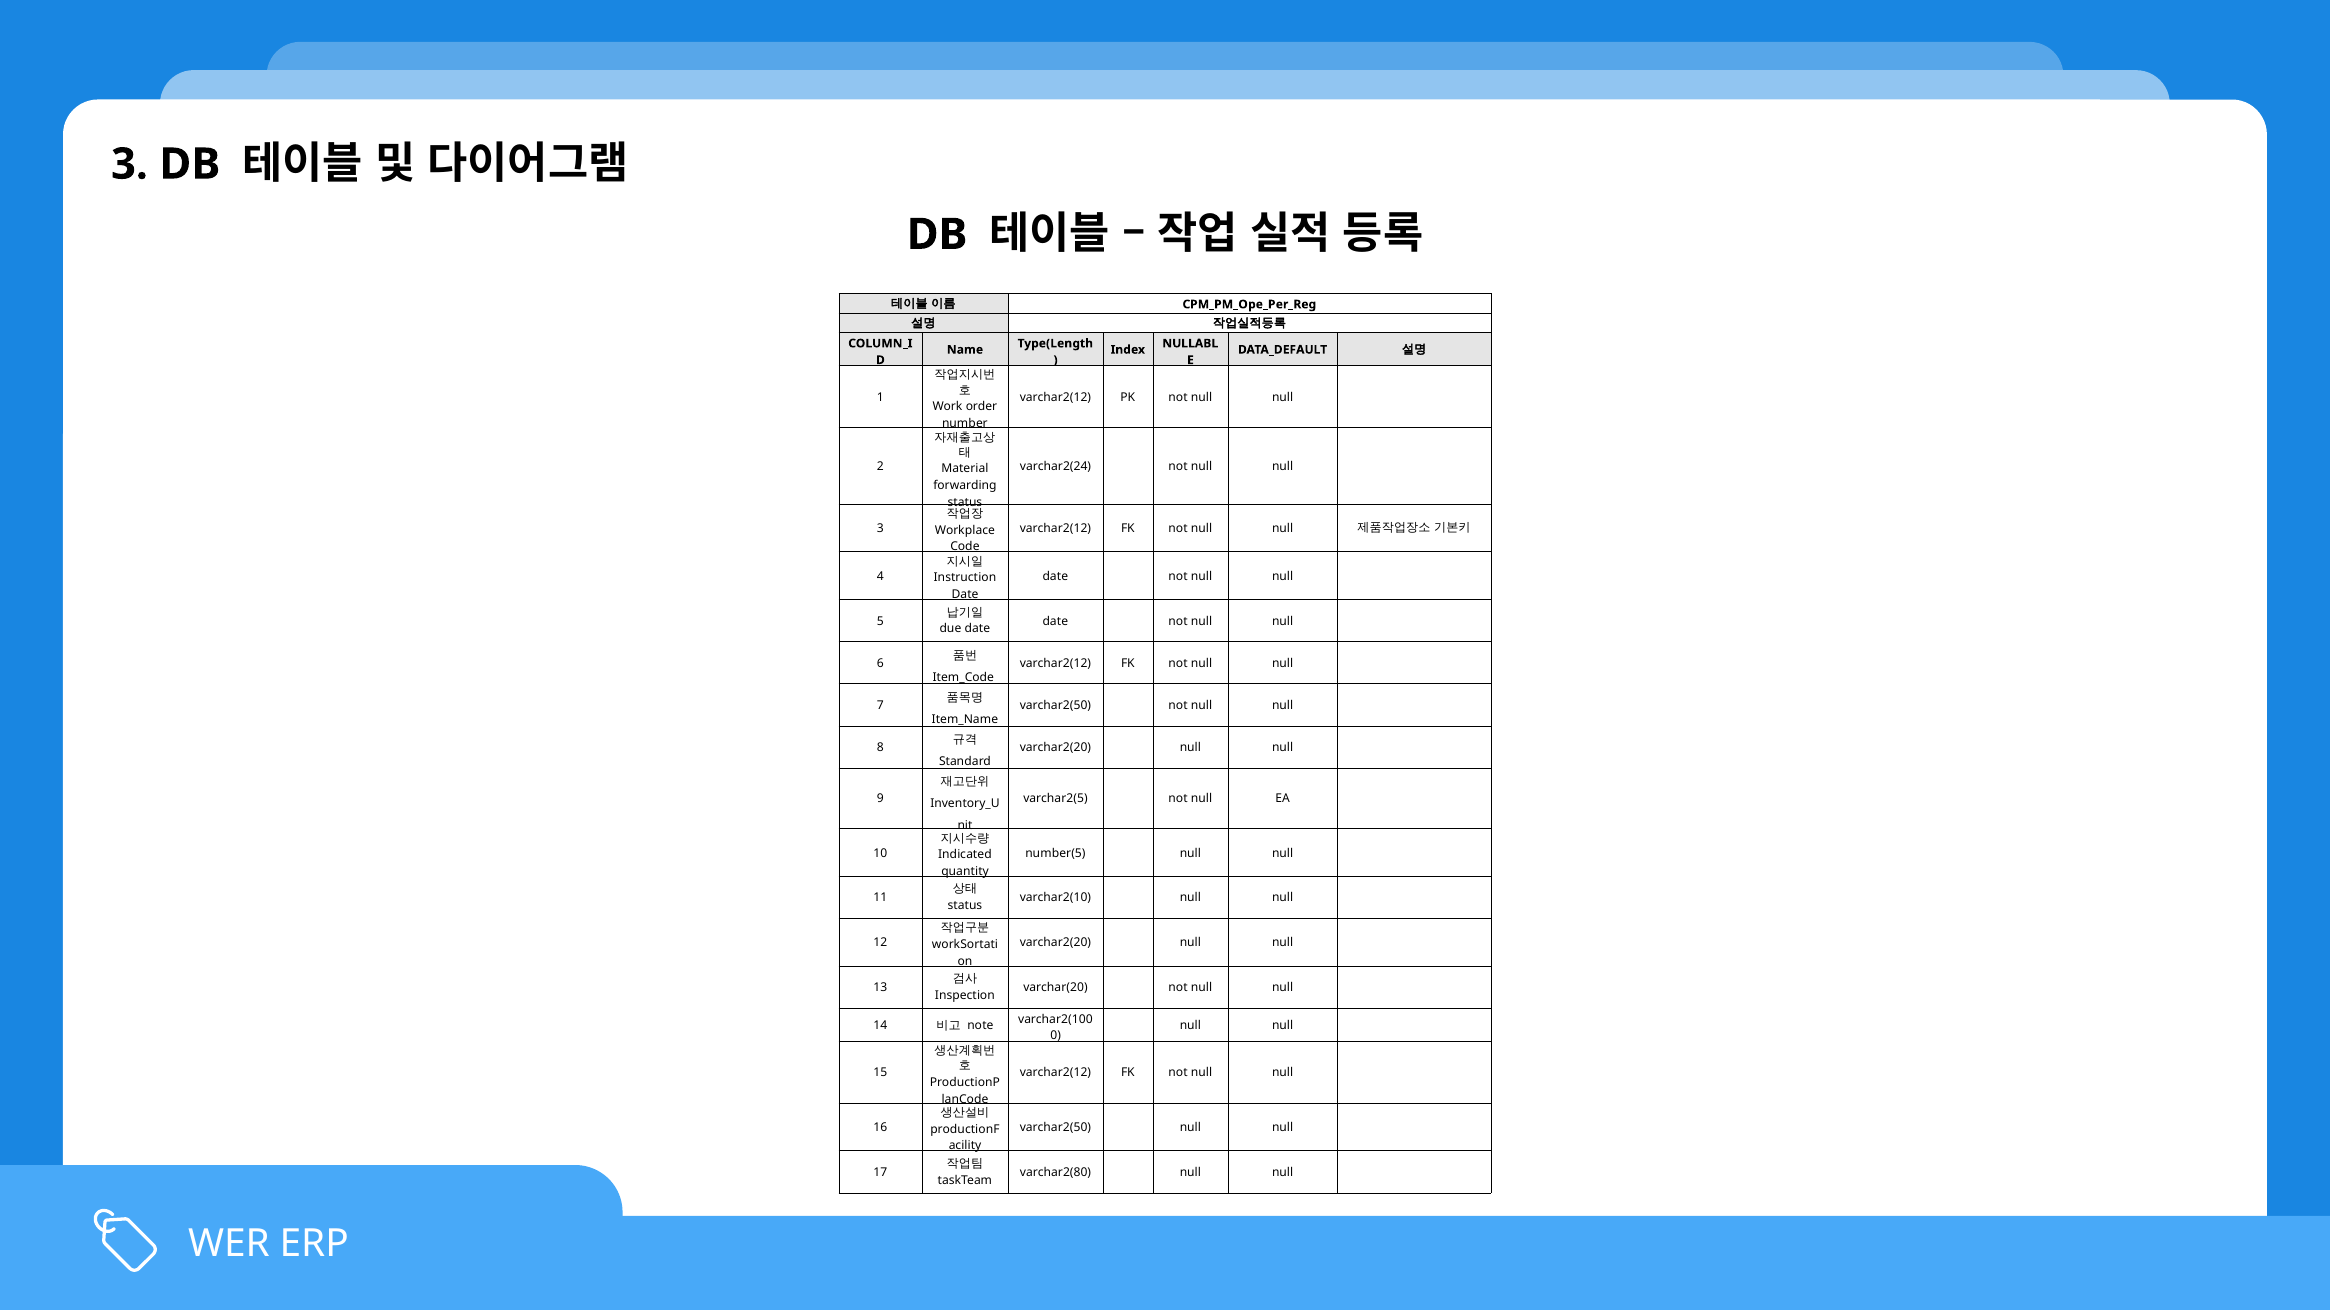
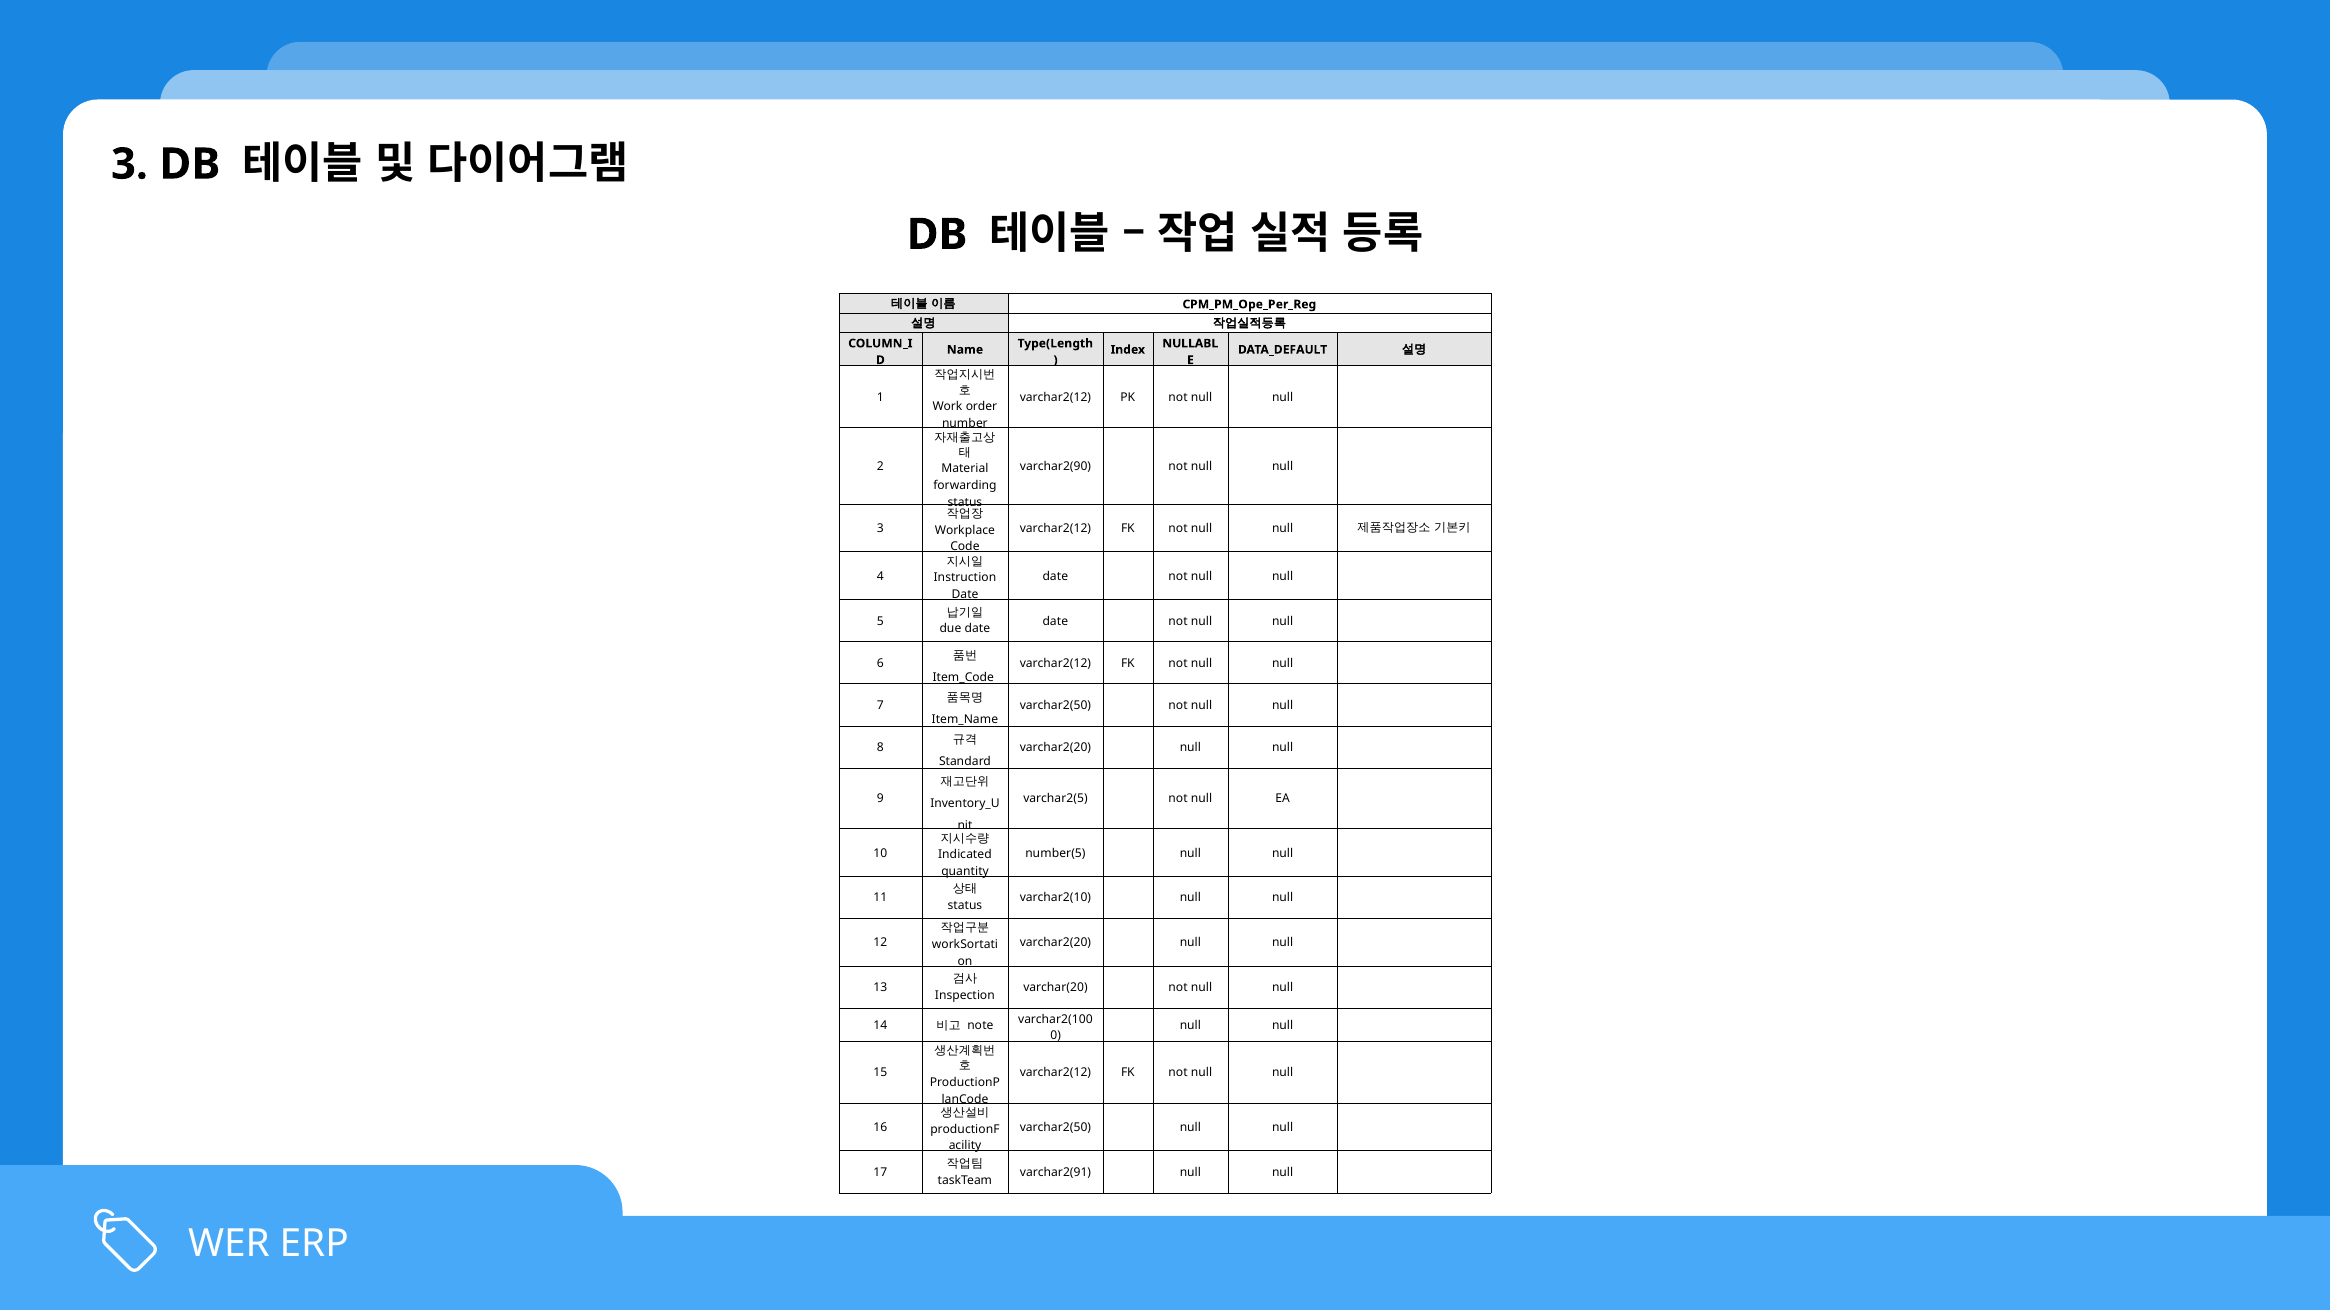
varchar2(24: varchar2(24 -> varchar2(90
varchar2(80: varchar2(80 -> varchar2(91
